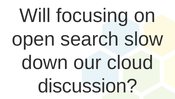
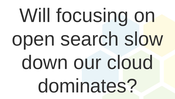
discussion: discussion -> dominates
